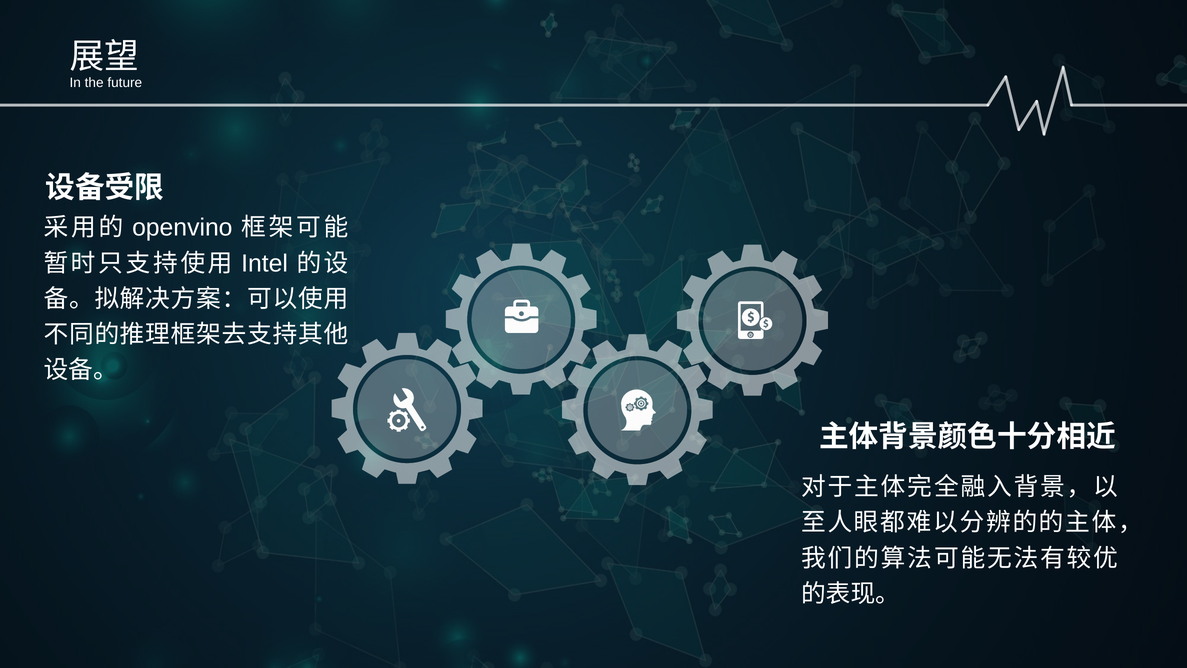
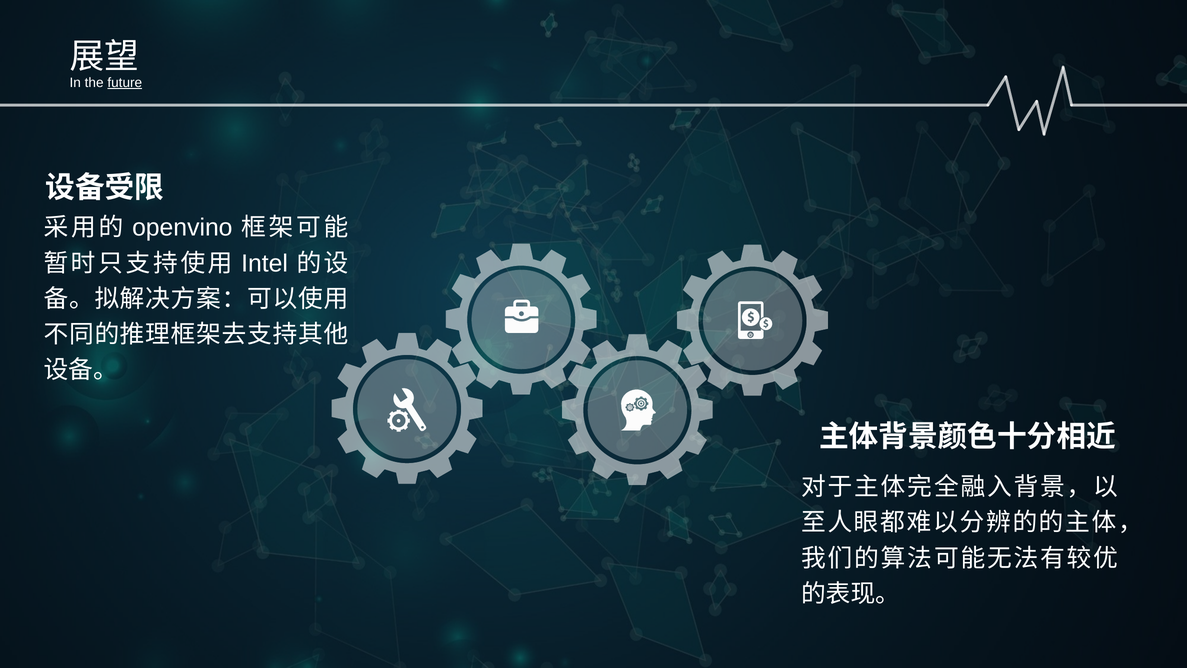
future underline: none -> present
